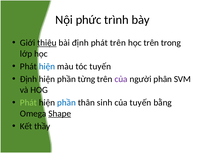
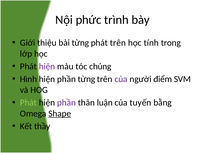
thiệu underline: present -> none
bài định: định -> từng
học trên: trên -> tính
hiện at (47, 67) colour: blue -> purple
tóc tuyến: tuyến -> chúng
Định at (28, 79): Định -> Hình
phân: phân -> điểm
phần at (67, 103) colour: blue -> purple
sinh: sinh -> luận
